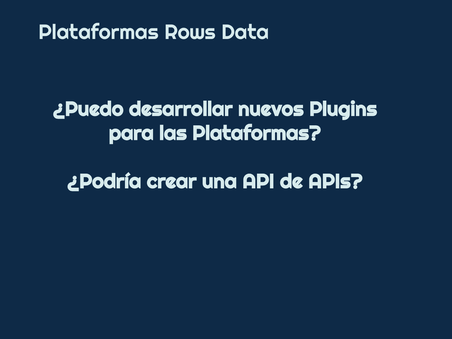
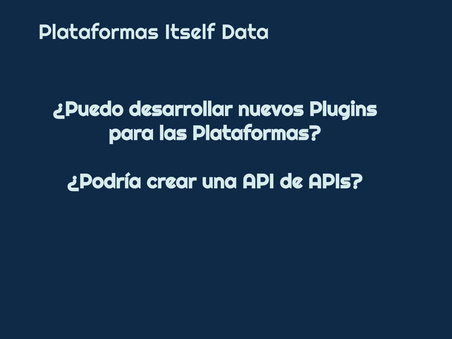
Rows: Rows -> Itself
